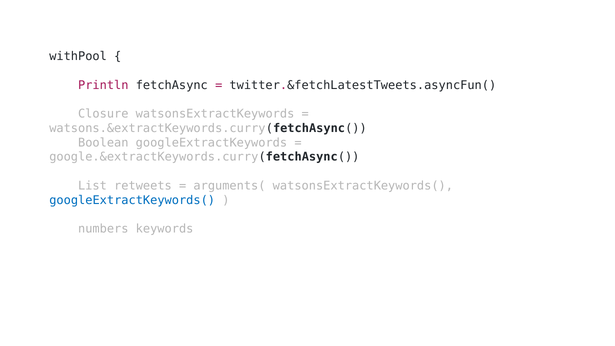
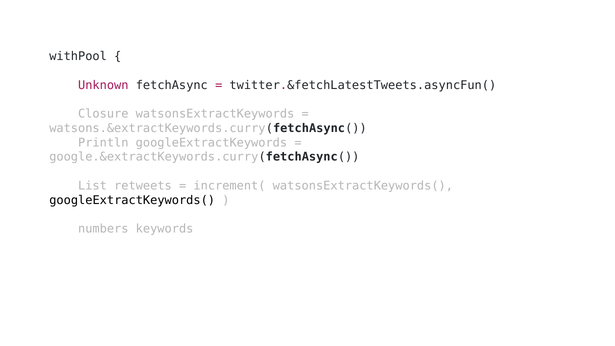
Println: Println -> Unknown
Boolean: Boolean -> Println
arguments(: arguments( -> increment(
googleExtractKeywords( colour: blue -> black
